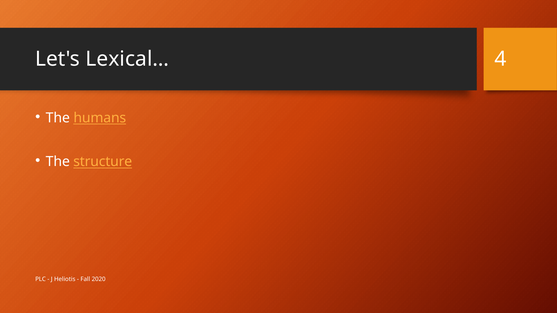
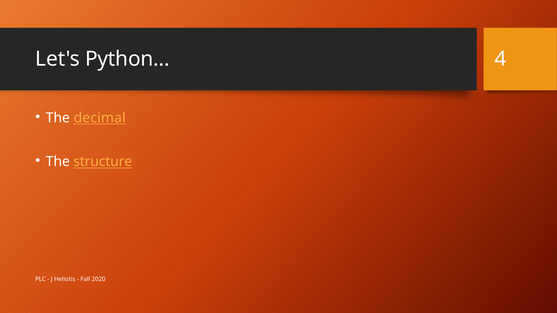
Lexical…: Lexical… -> Python…
humans: humans -> decimal
